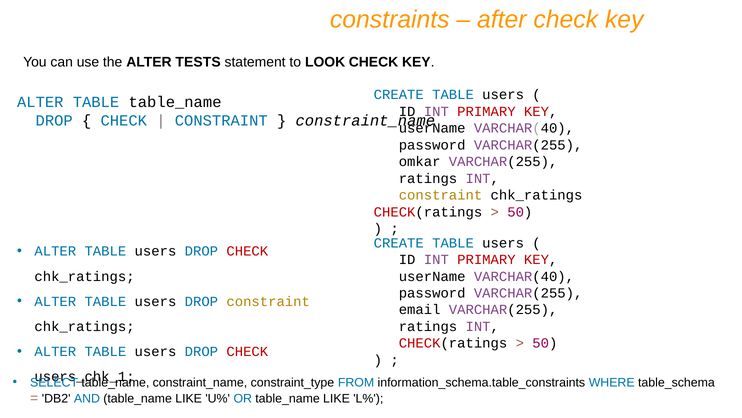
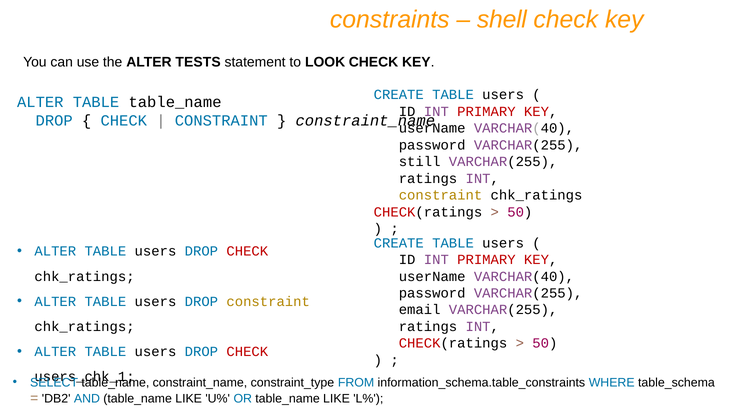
after: after -> shell
omkar: omkar -> still
